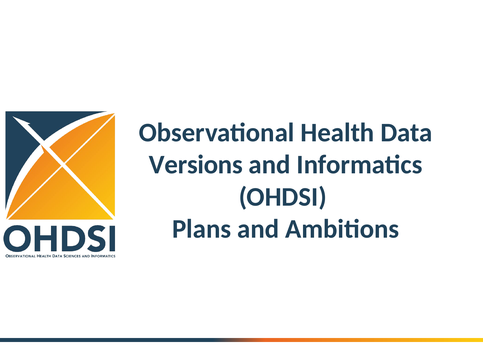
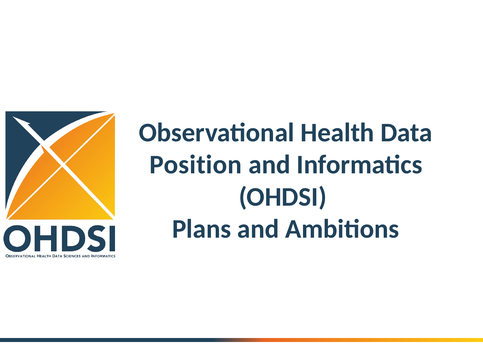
Versions: Versions -> Position
